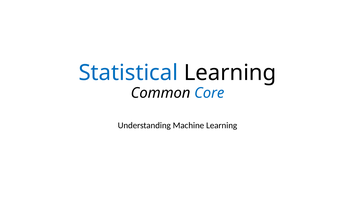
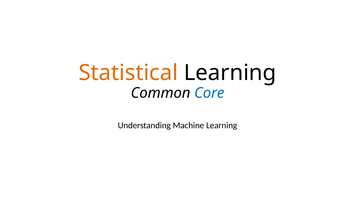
Statistical colour: blue -> orange
